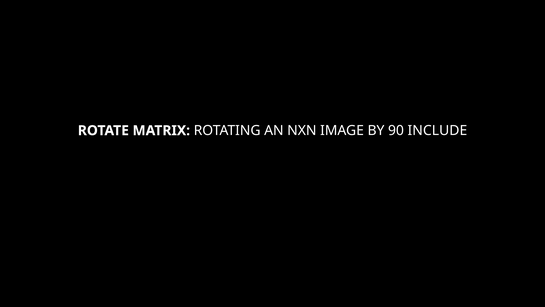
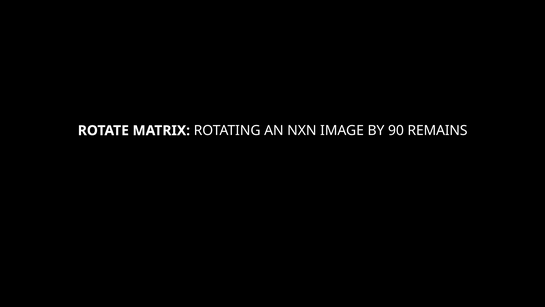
INCLUDE: INCLUDE -> REMAINS
